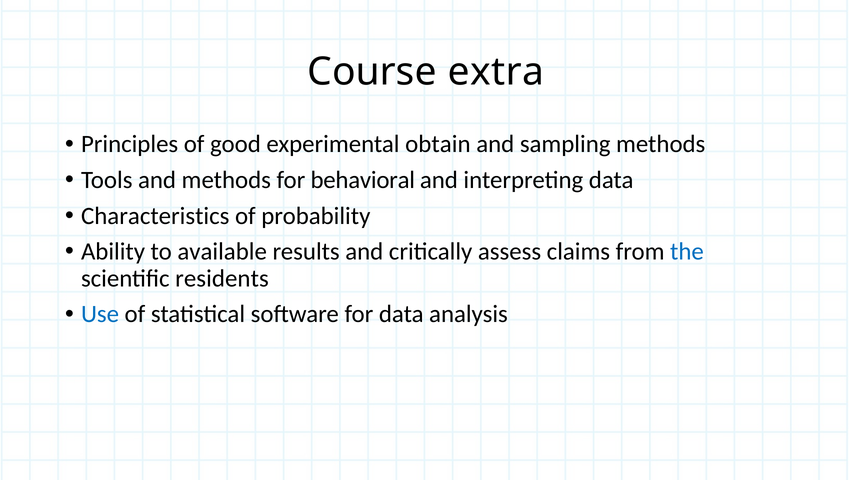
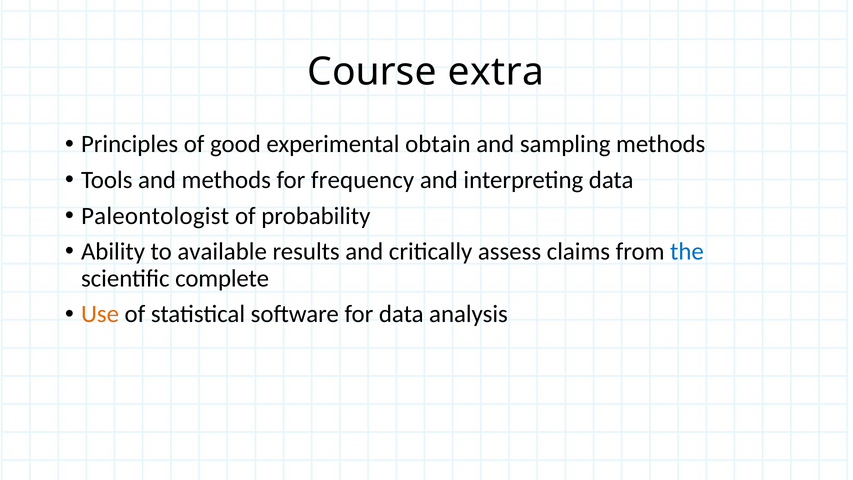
behavioral: behavioral -> frequency
Characteristics: Characteristics -> Paleontologist
residents: residents -> complete
Use colour: blue -> orange
